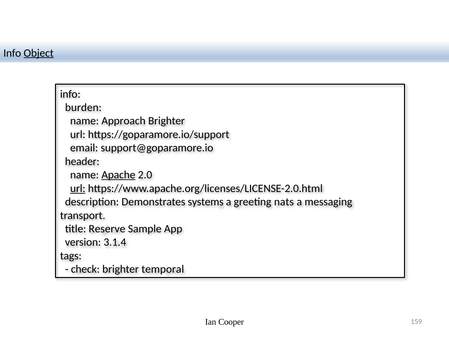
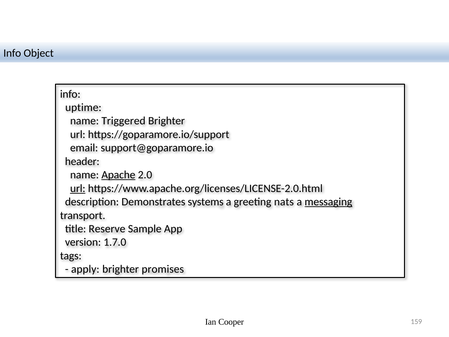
Object underline: present -> none
burden: burden -> uptime
Approach: Approach -> Triggered
messaging underline: none -> present
3.1.4: 3.1.4 -> 1.7.0
check: check -> apply
temporal: temporal -> promises
